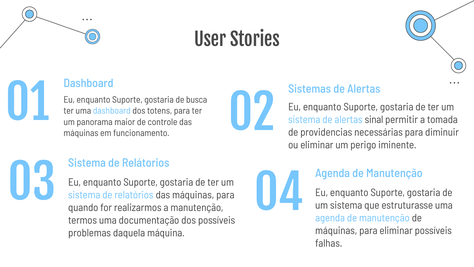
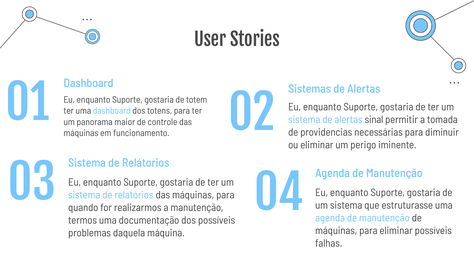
busca: busca -> totem
